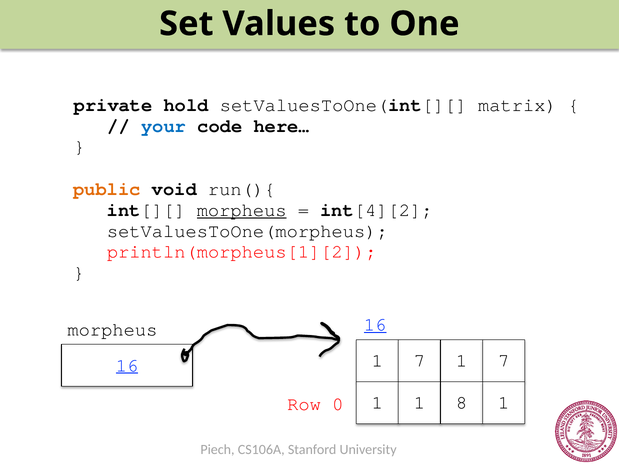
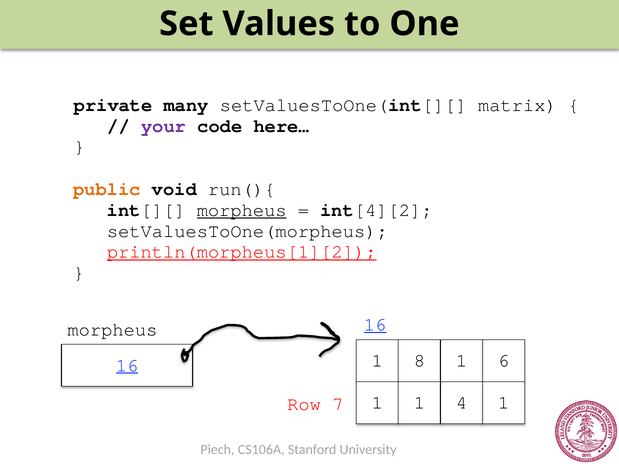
hold: hold -> many
your colour: blue -> purple
println(morpheus[1][2 underline: none -> present
7 at (419, 361): 7 -> 8
7 at (504, 361): 7 -> 6
8: 8 -> 4
0: 0 -> 7
